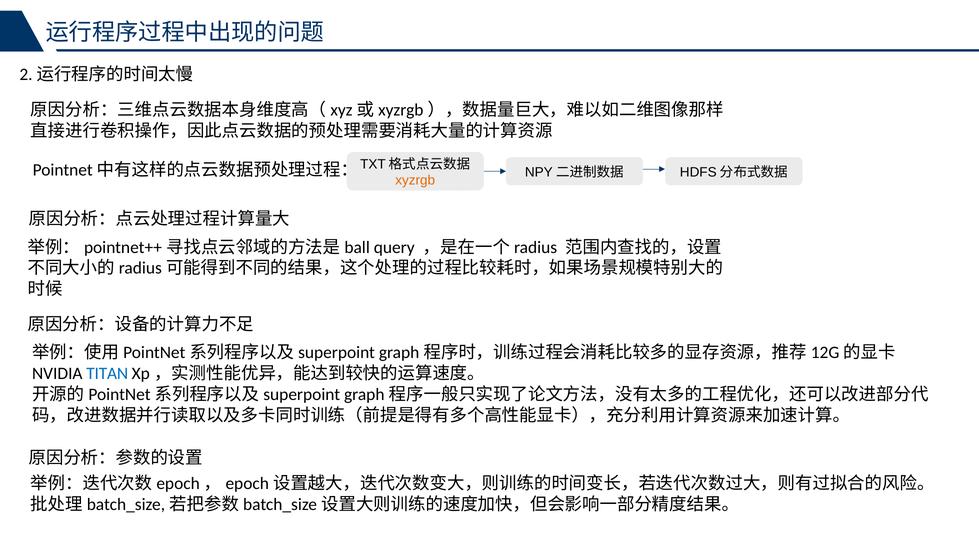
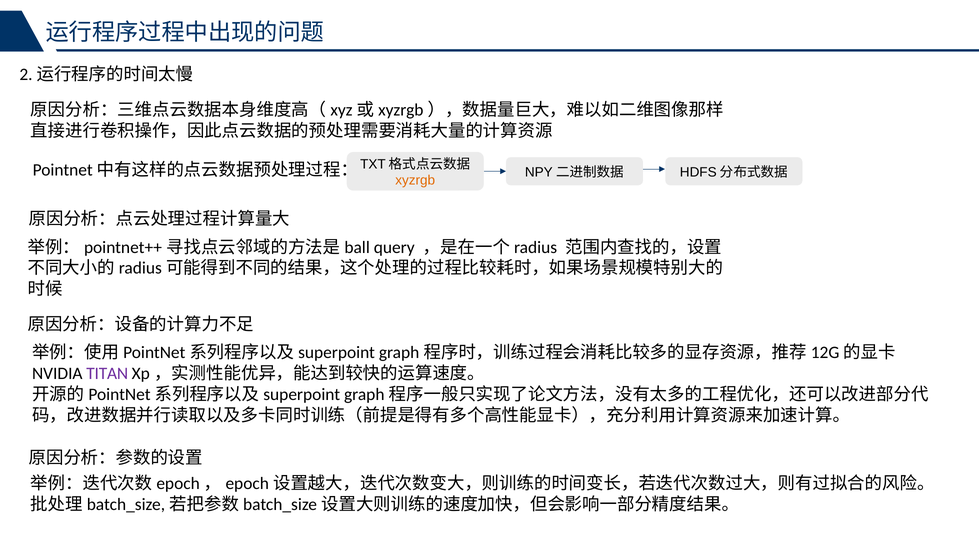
TITAN colour: blue -> purple
